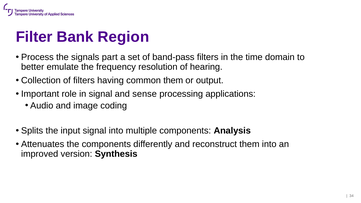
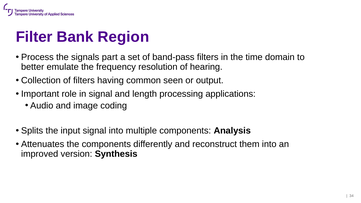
common them: them -> seen
sense: sense -> length
